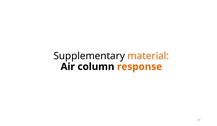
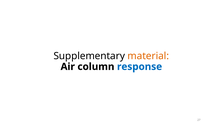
response colour: orange -> blue
